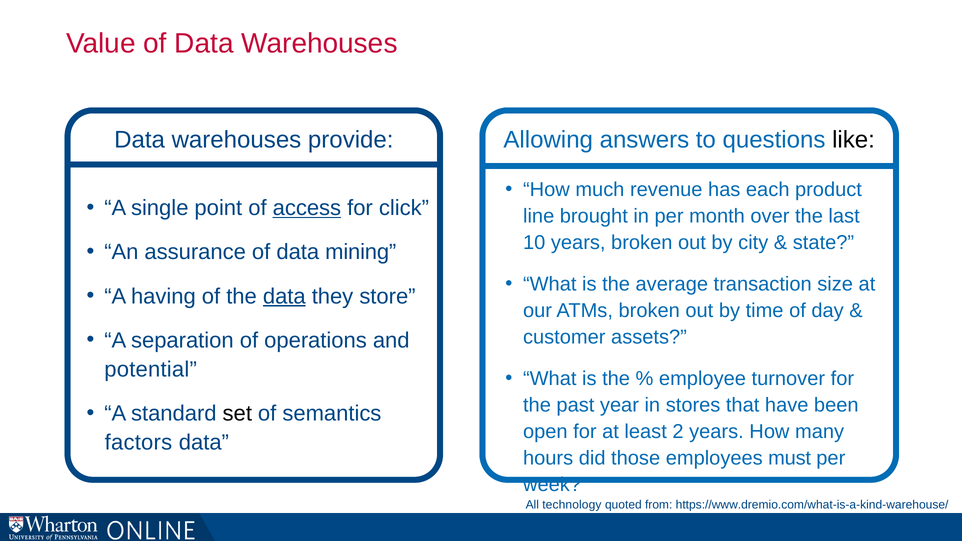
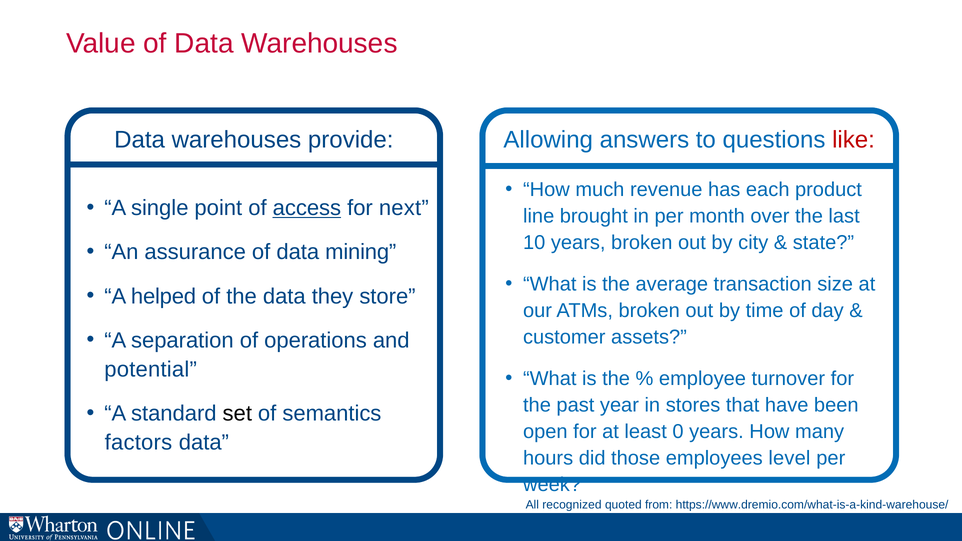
like colour: black -> red
click: click -> next
having: having -> helped
data at (284, 296) underline: present -> none
2: 2 -> 0
must: must -> level
technology: technology -> recognized
